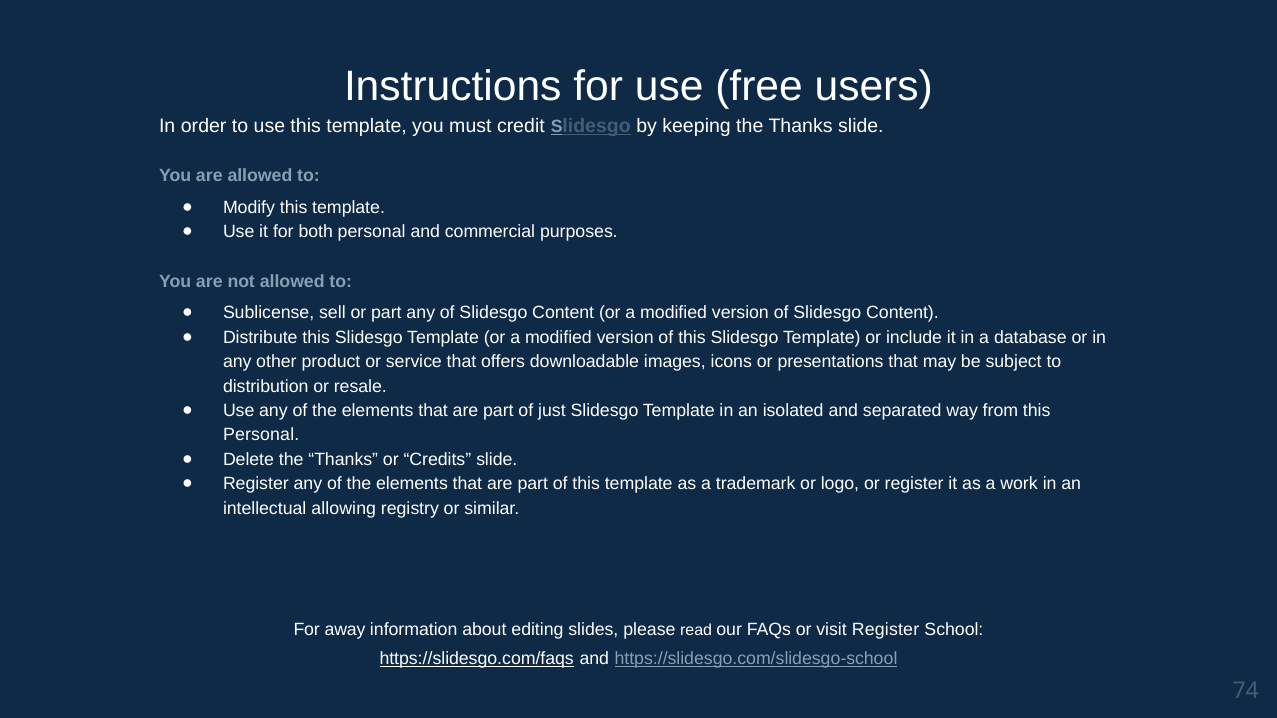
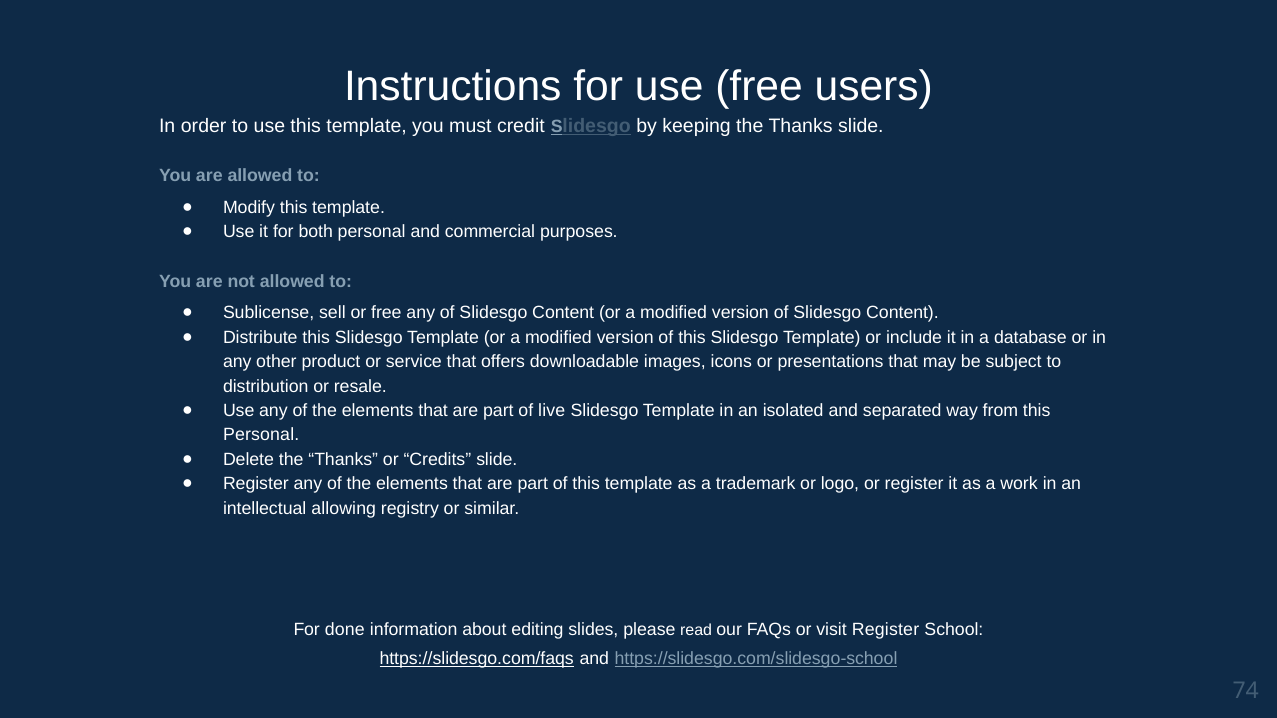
or part: part -> free
just: just -> live
away: away -> done
